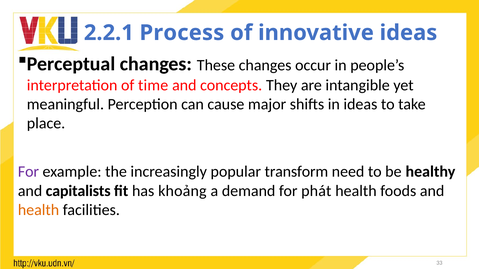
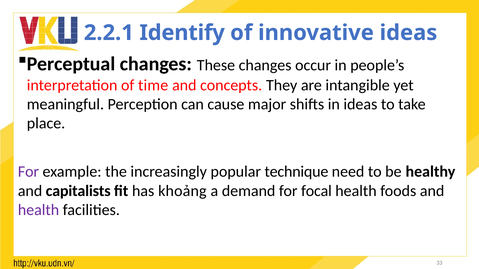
Process: Process -> Identify
transform: transform -> technique
phát: phát -> focal
health at (39, 210) colour: orange -> purple
